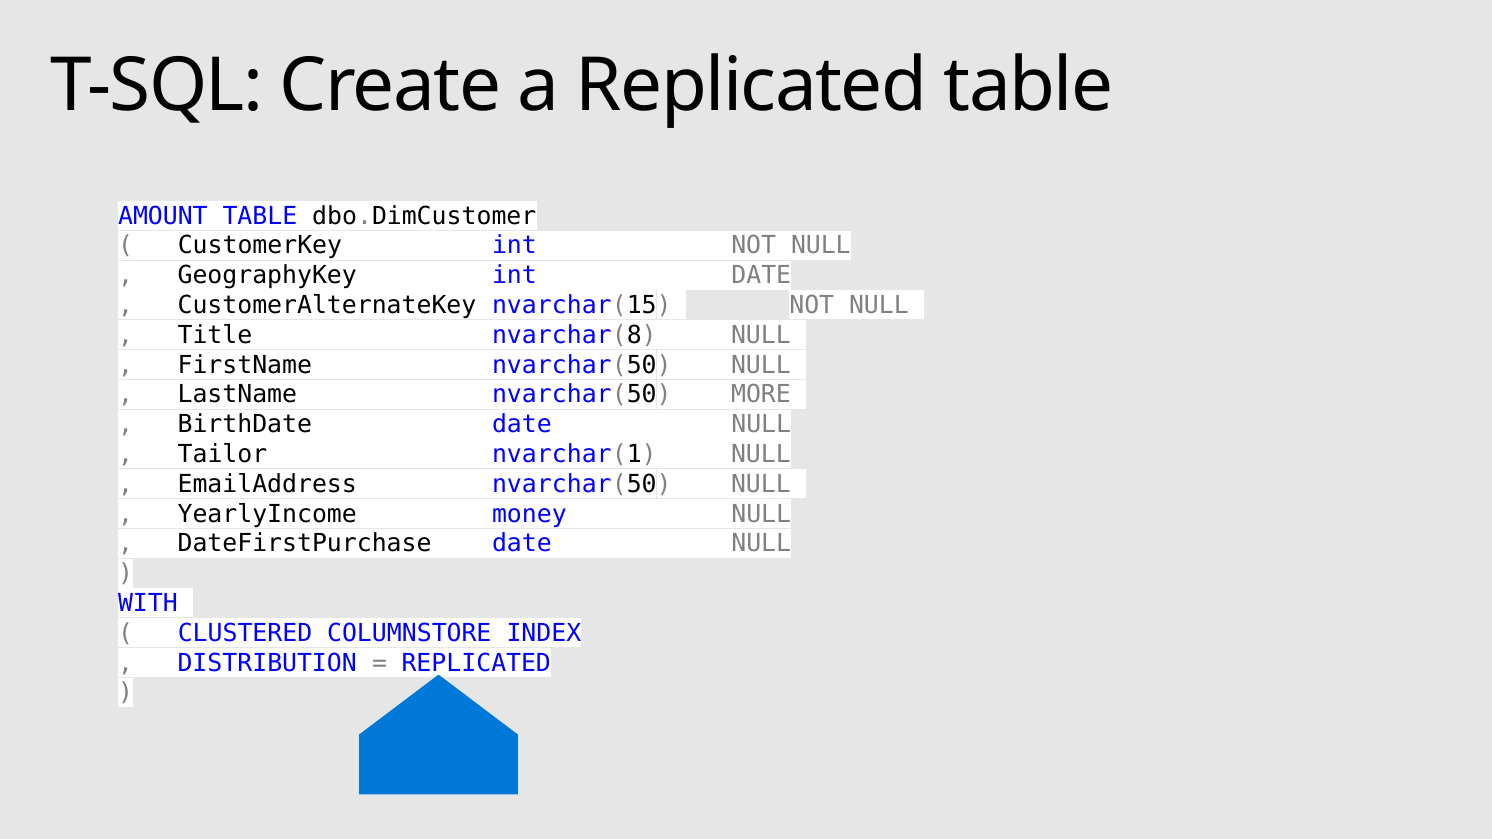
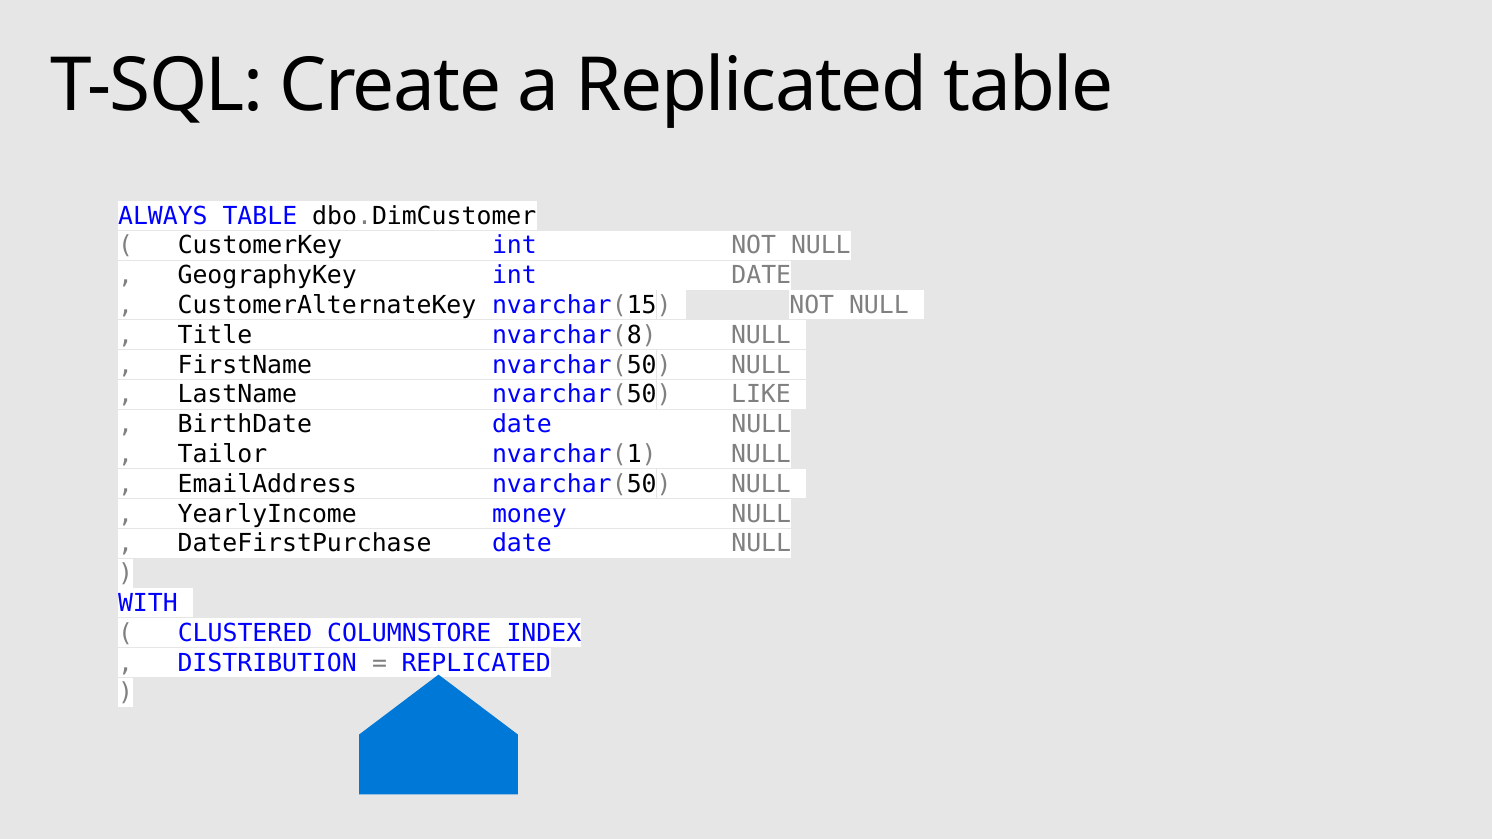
AMOUNT: AMOUNT -> ALWAYS
MORE: MORE -> LIKE
